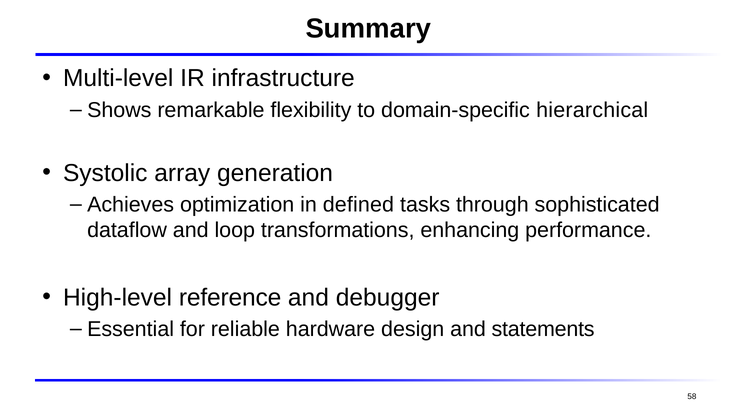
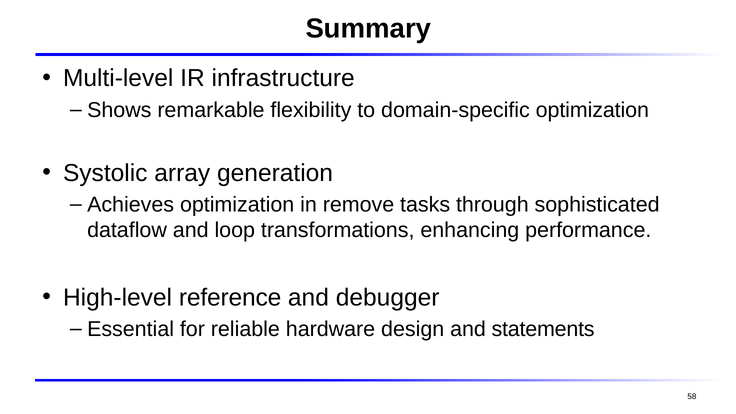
domain-specific hierarchical: hierarchical -> optimization
defined: defined -> remove
